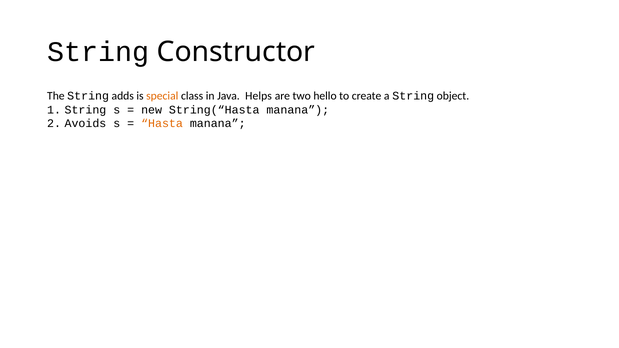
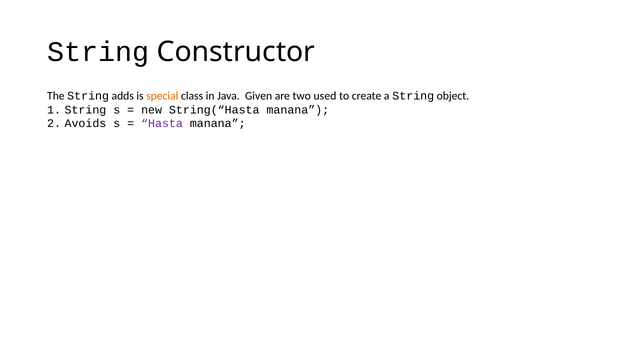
Helps: Helps -> Given
hello: hello -> used
Hasta colour: orange -> purple
